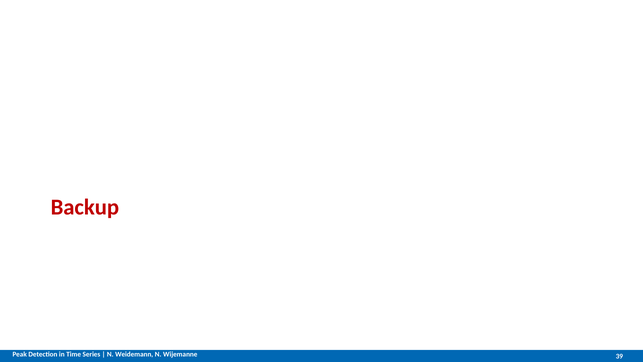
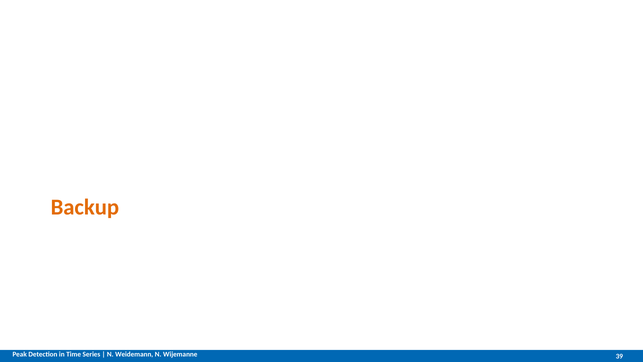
Backup colour: red -> orange
